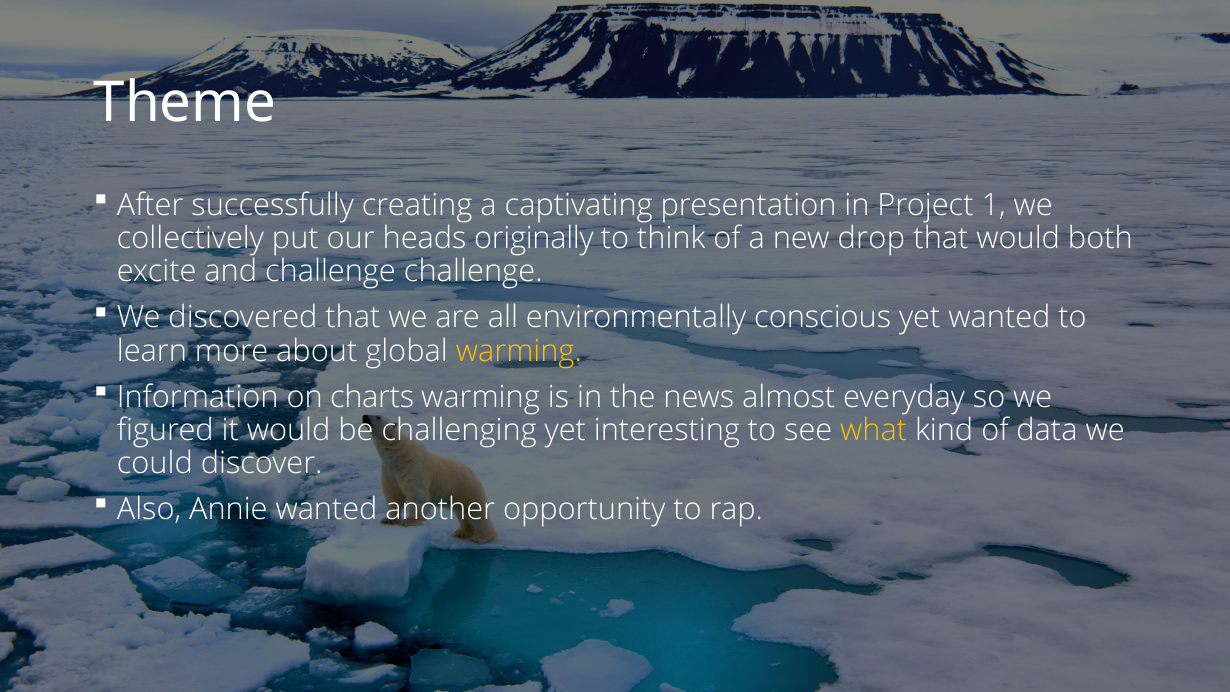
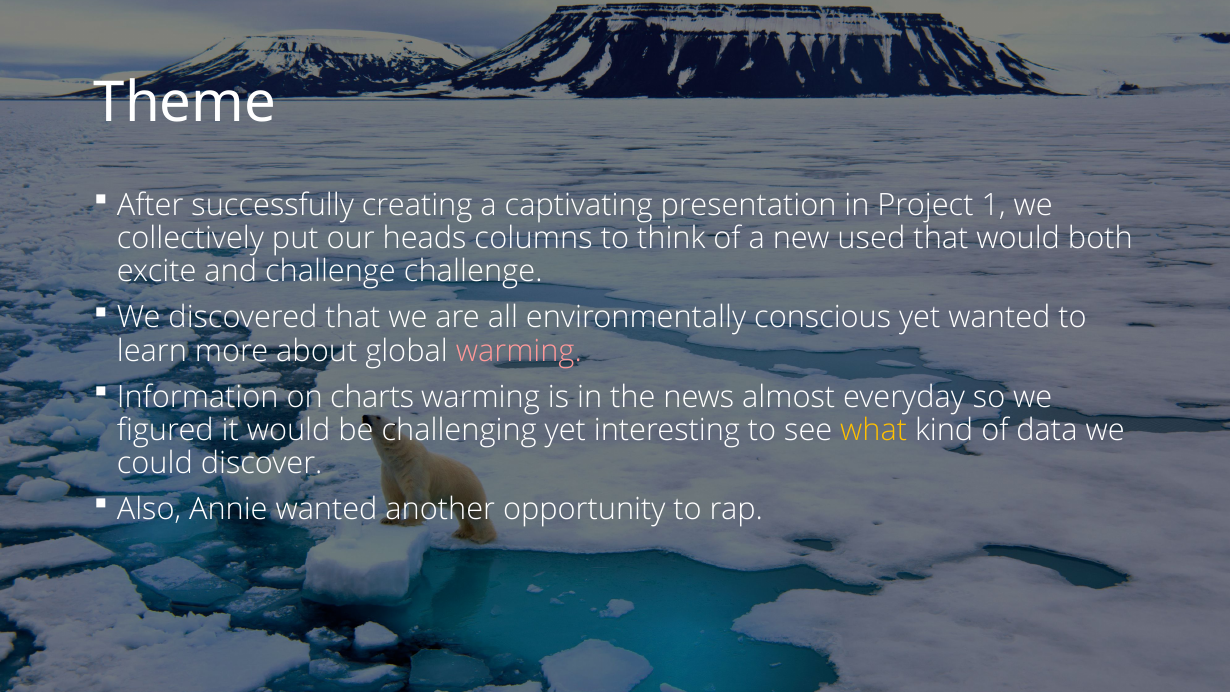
originally: originally -> columns
drop: drop -> used
warming at (519, 351) colour: yellow -> pink
